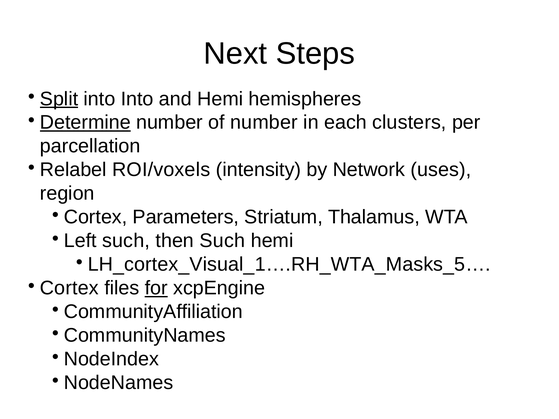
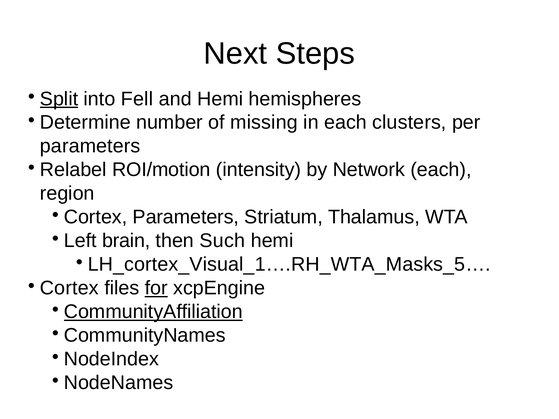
into Into: Into -> Fell
Determine underline: present -> none
of number: number -> missing
parcellation at (90, 146): parcellation -> parameters
ROI/voxels: ROI/voxels -> ROI/motion
Network uses: uses -> each
Left such: such -> brain
CommunityAffiliation underline: none -> present
